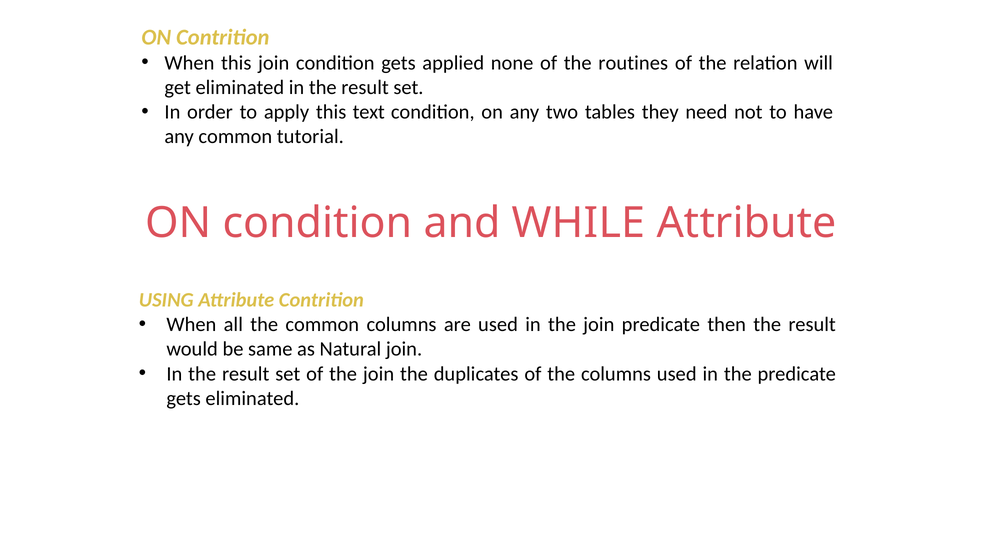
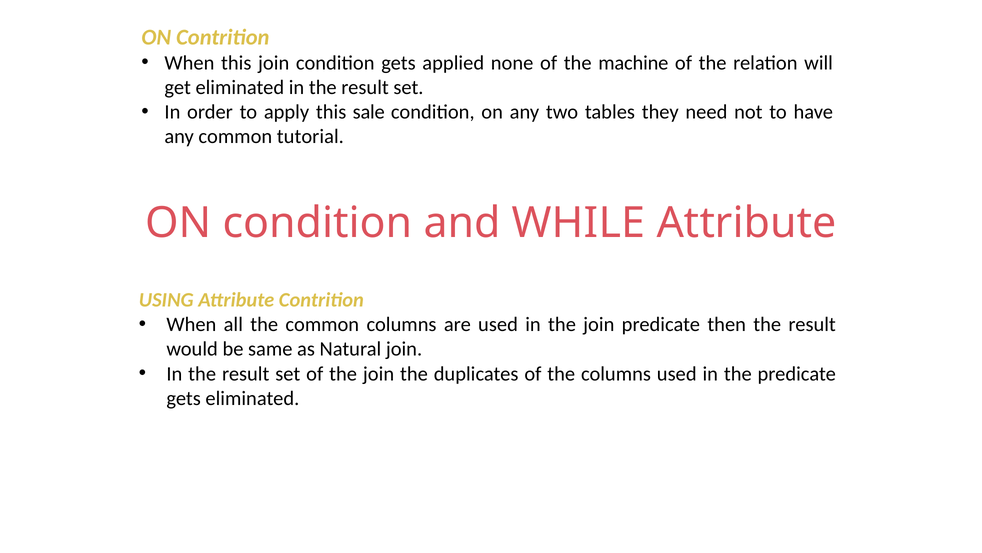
routines: routines -> machine
text: text -> sale
